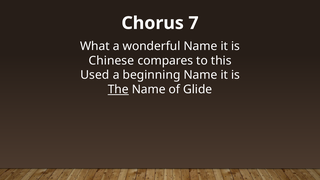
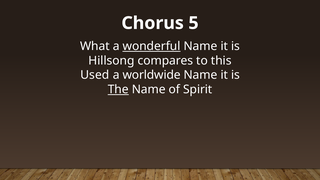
7: 7 -> 5
wonderful underline: none -> present
Chinese: Chinese -> Hillsong
beginning: beginning -> worldwide
Glide: Glide -> Spirit
